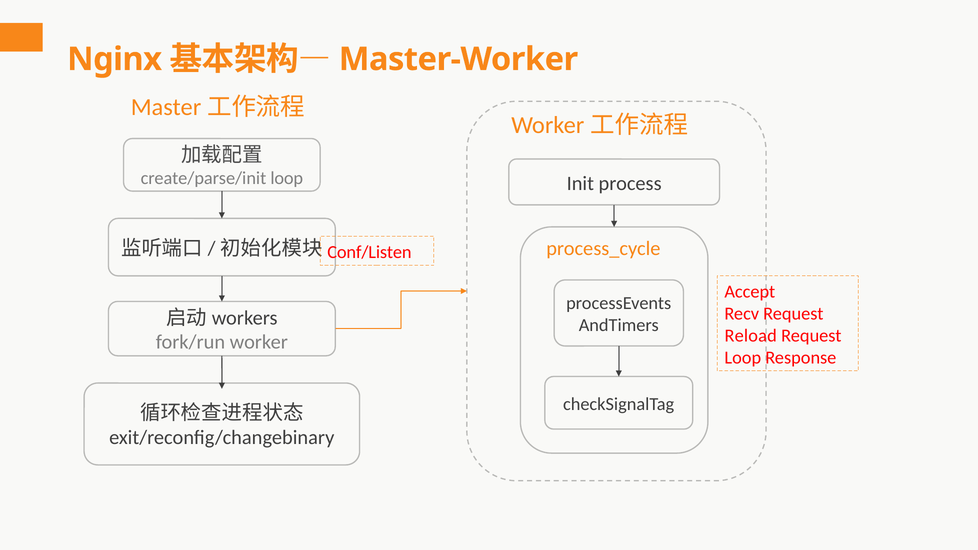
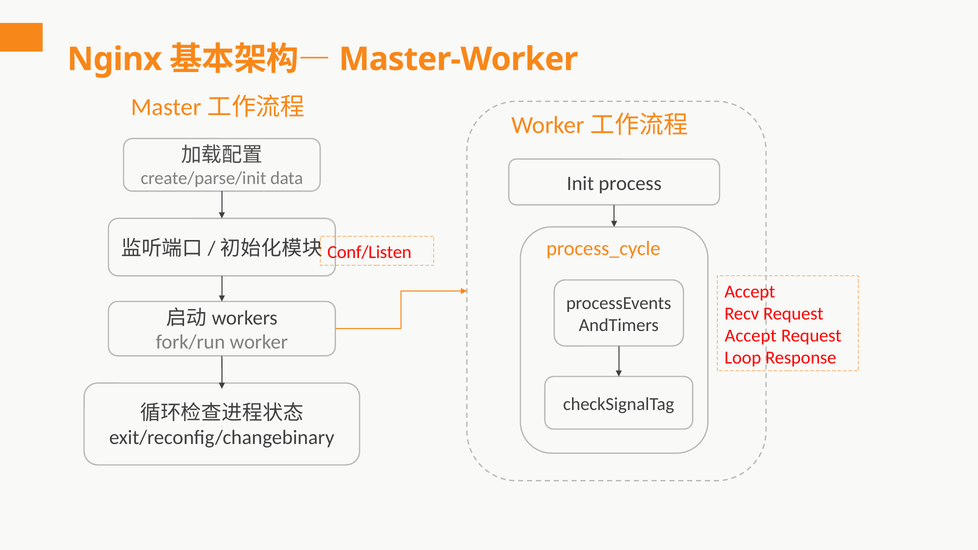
create/parse/init loop: loop -> data
Reload at (751, 336): Reload -> Accept
